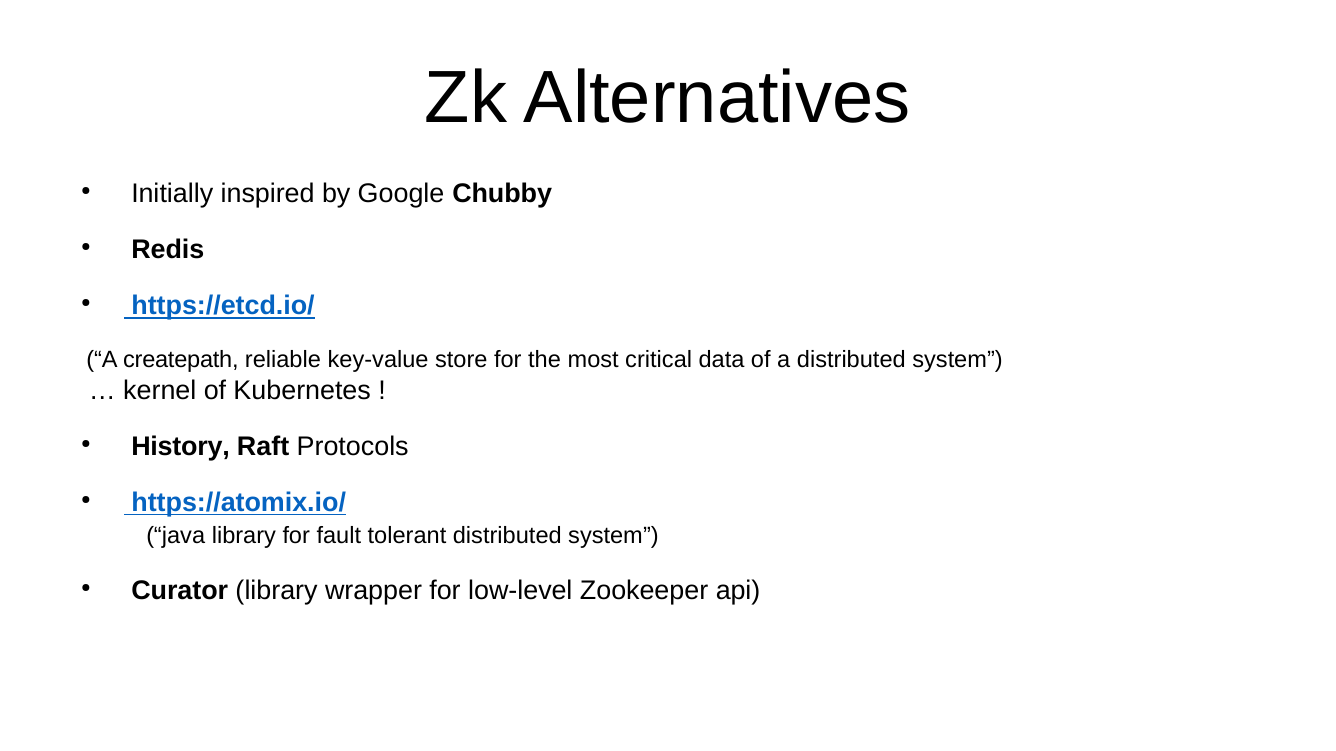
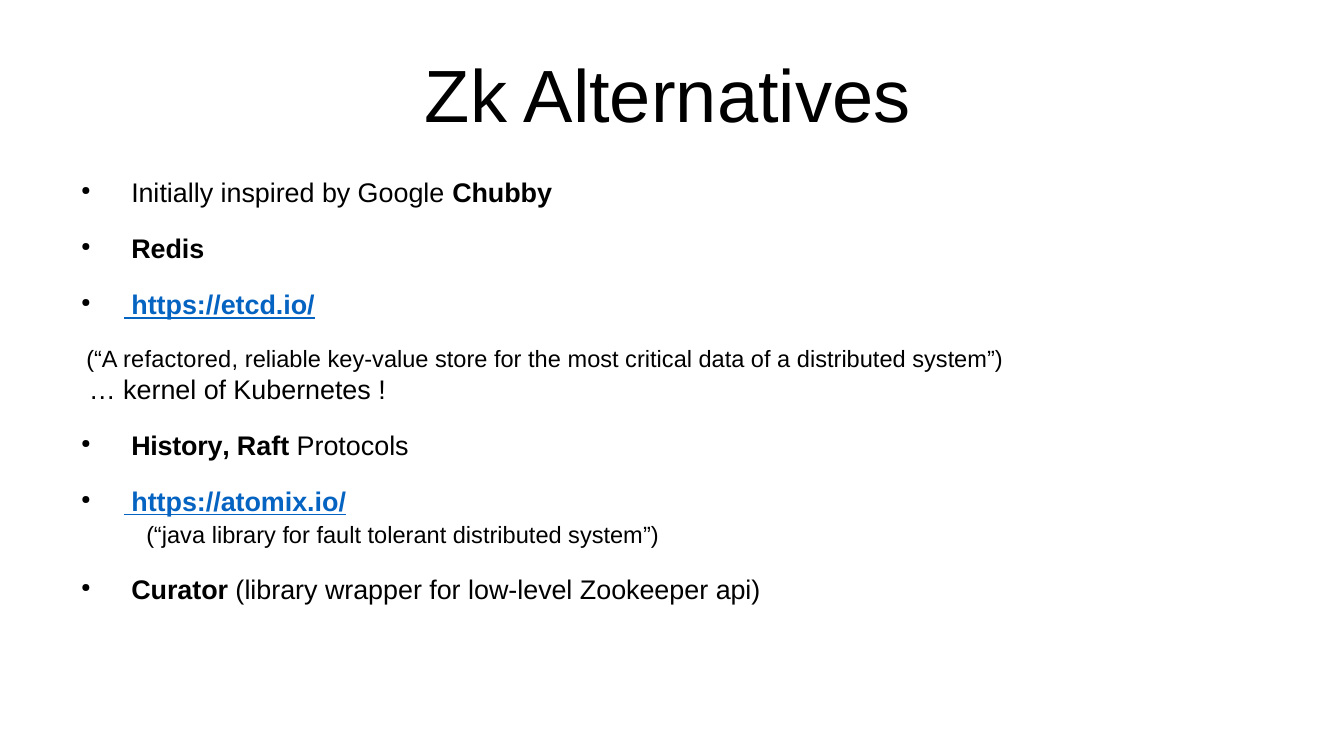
createpath: createpath -> refactored
